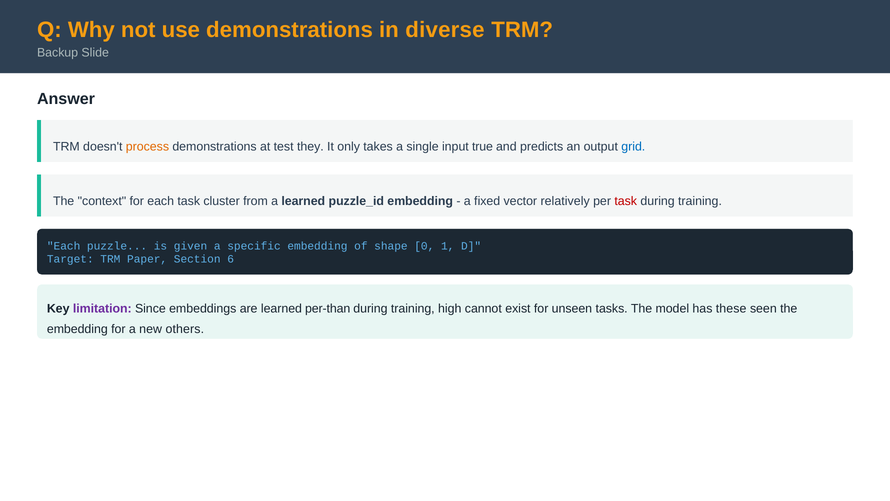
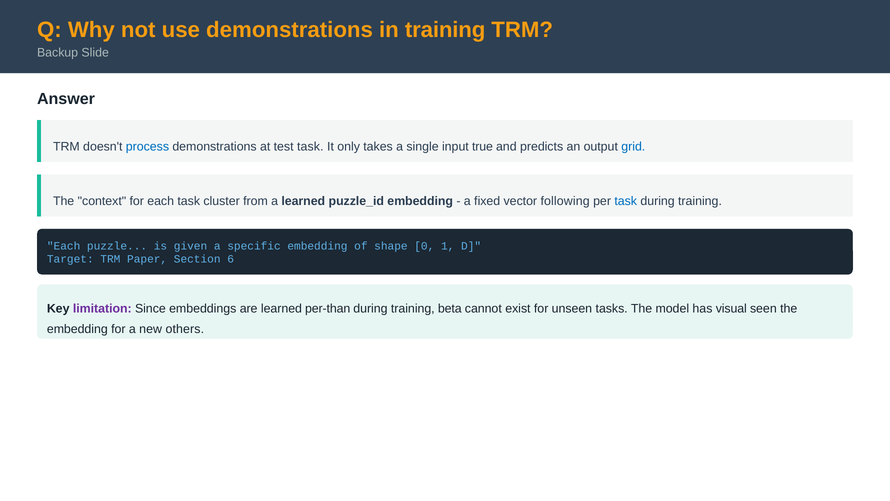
in diverse: diverse -> training
process colour: orange -> blue
test they: they -> task
relatively: relatively -> following
task at (626, 201) colour: red -> blue
high: high -> beta
these: these -> visual
